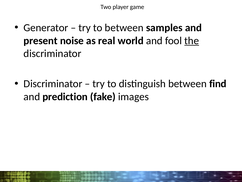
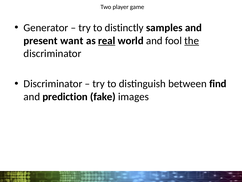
to between: between -> distinctly
noise: noise -> want
real underline: none -> present
